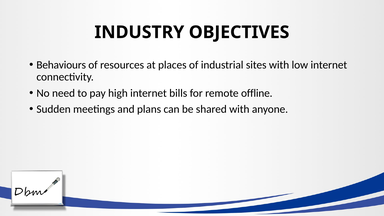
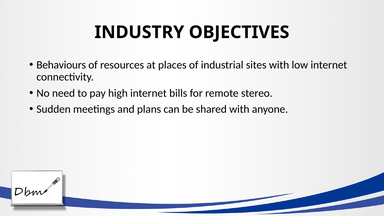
offline: offline -> stereo
